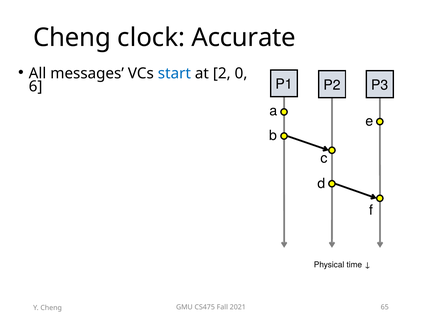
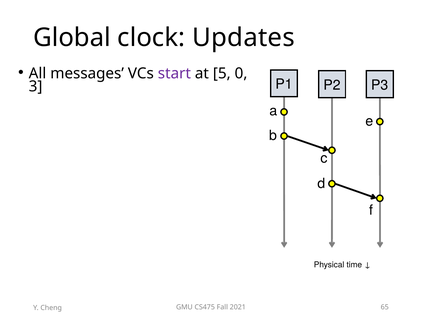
Cheng at (72, 38): Cheng -> Global
Accurate: Accurate -> Updates
start colour: blue -> purple
2: 2 -> 5
6: 6 -> 3
